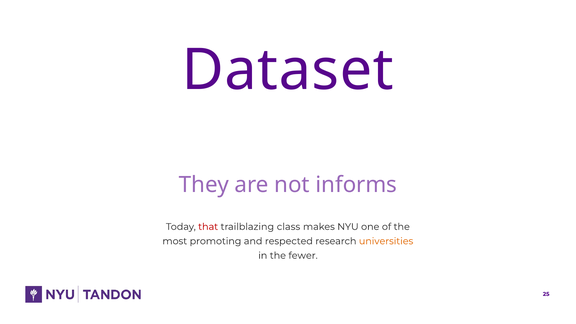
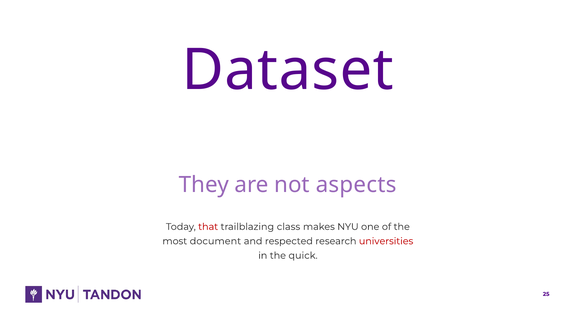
informs: informs -> aspects
promoting: promoting -> document
universities colour: orange -> red
fewer: fewer -> quick
